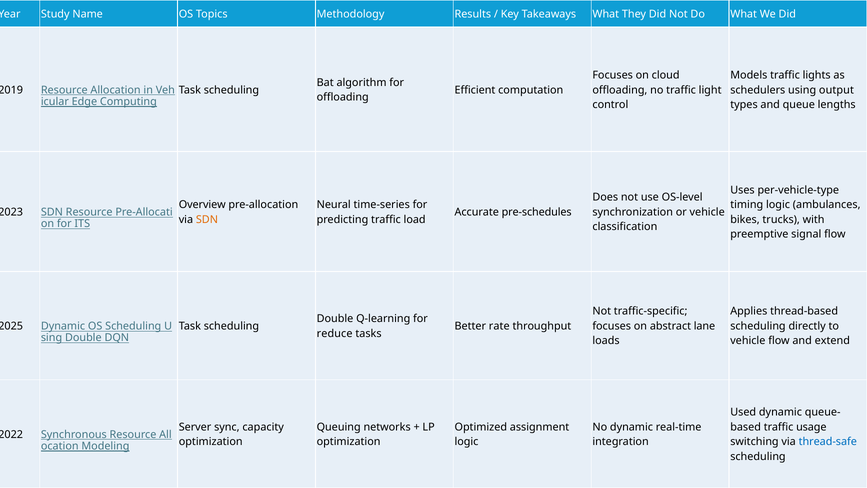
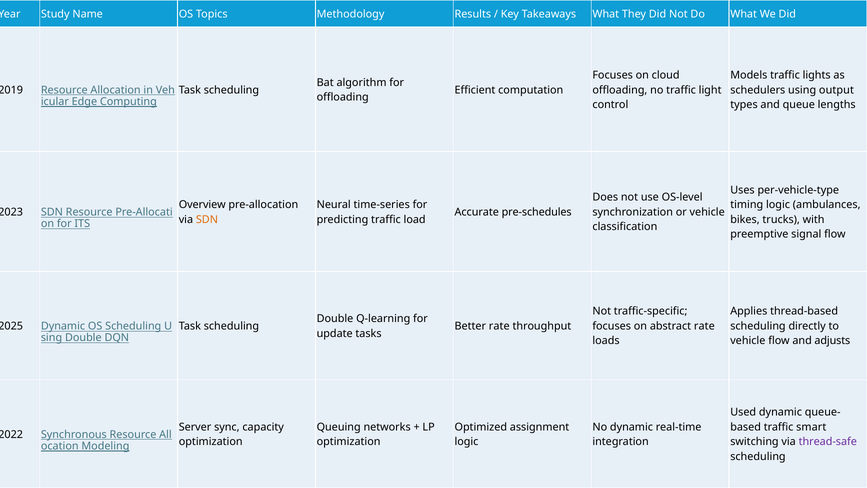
abstract lane: lane -> rate
reduce: reduce -> update
extend: extend -> adjusts
usage: usage -> smart
thread-safe colour: blue -> purple
